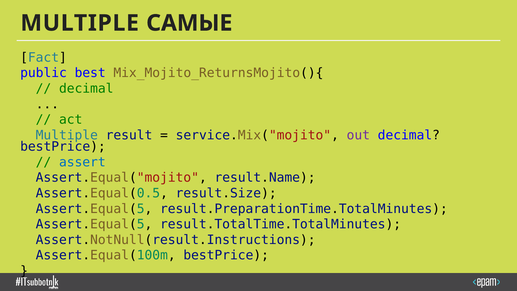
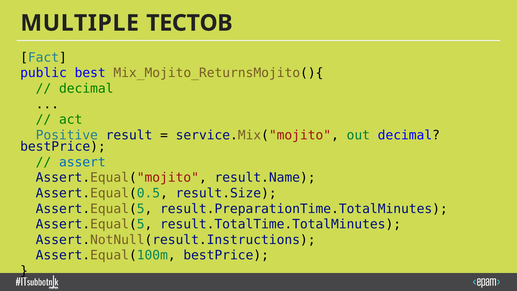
САМЫЕ: САМЫЕ -> ТЕСТОВ
Multiple at (67, 135): Multiple -> Positive
out colour: purple -> green
